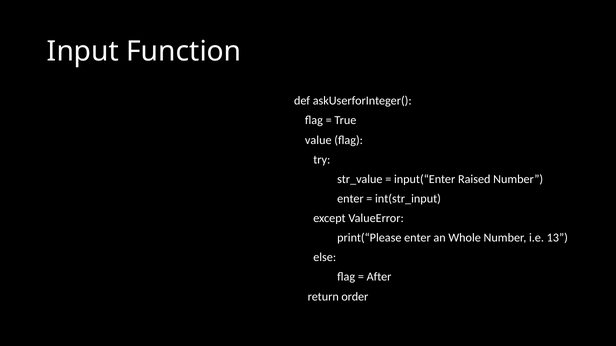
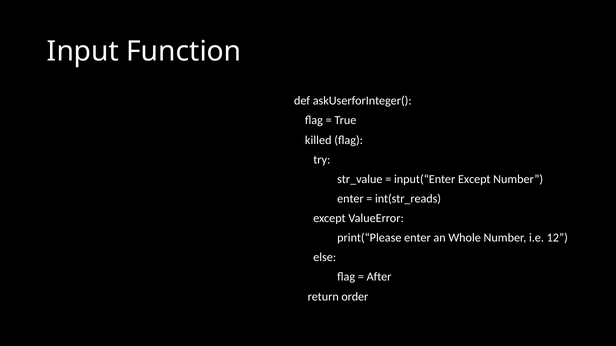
value: value -> killed
input(“Enter Raised: Raised -> Except
int(str_input: int(str_input -> int(str_reads
13: 13 -> 12
